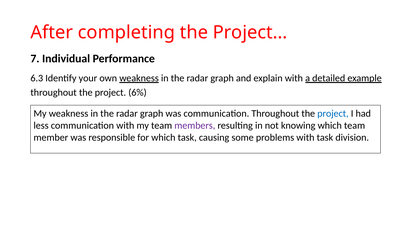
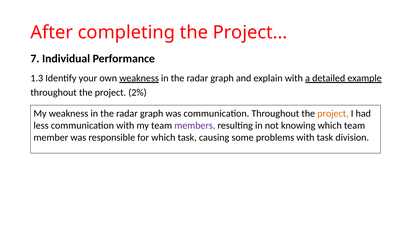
6.3: 6.3 -> 1.3
6%: 6% -> 2%
project at (333, 113) colour: blue -> orange
